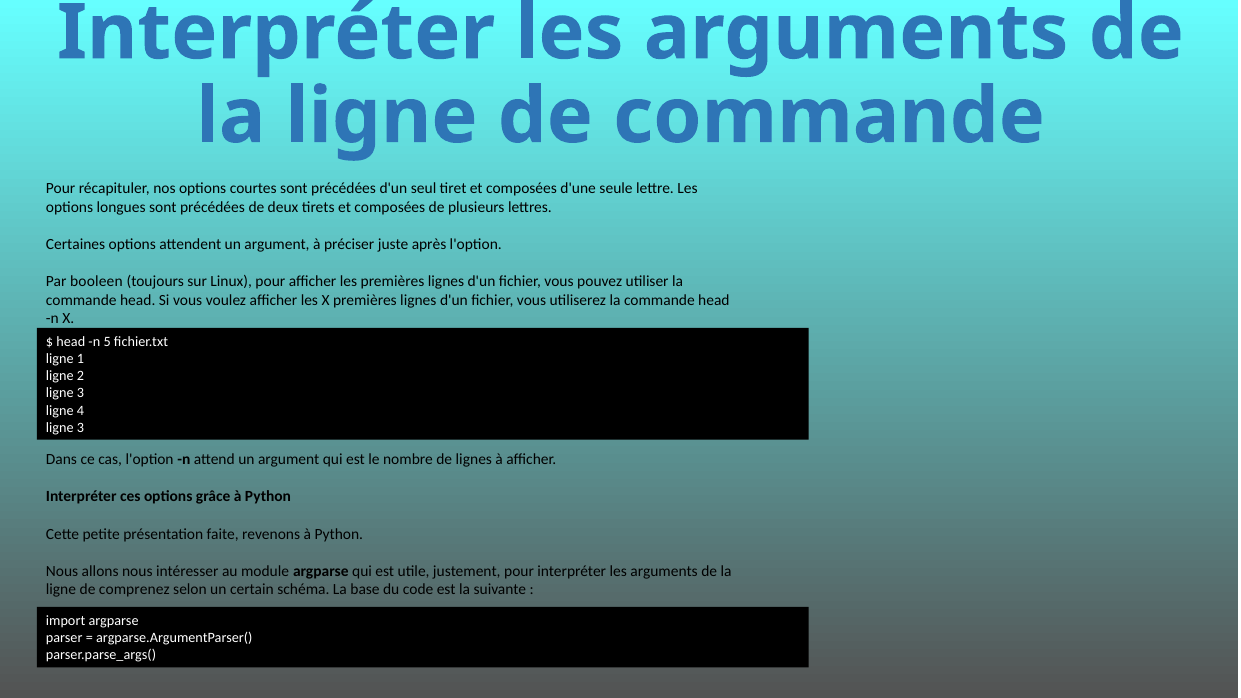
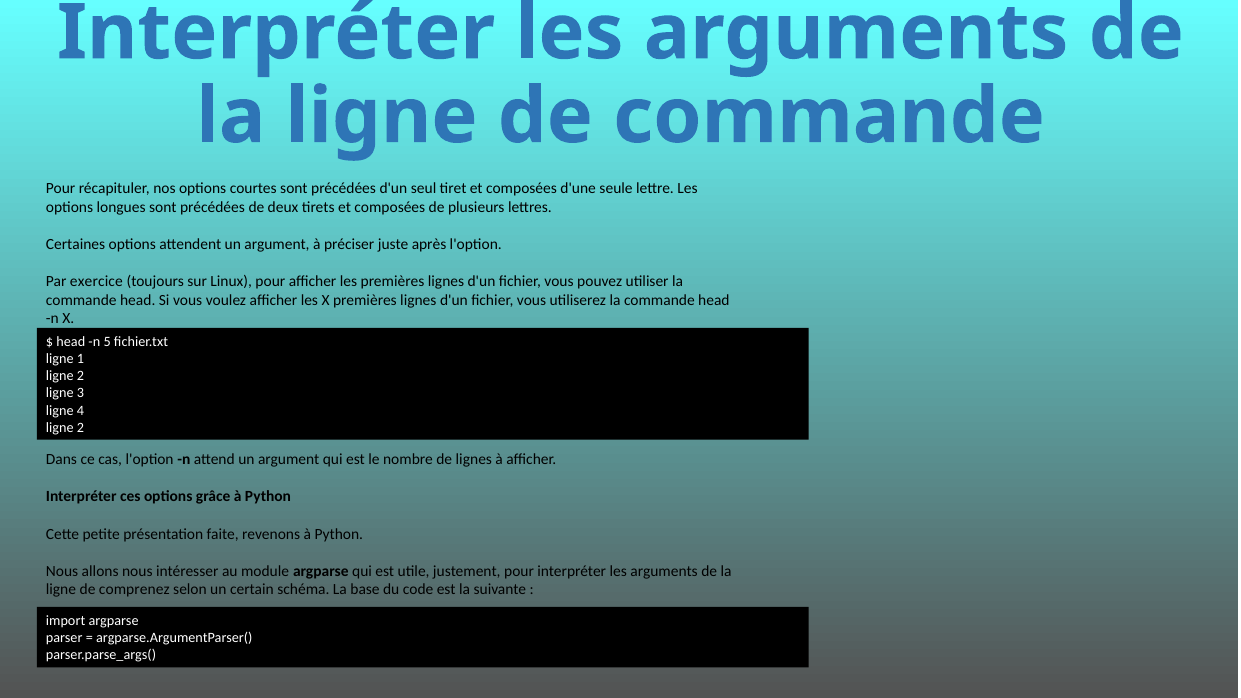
booleen: booleen -> exercice
3 at (81, 427): 3 -> 2
